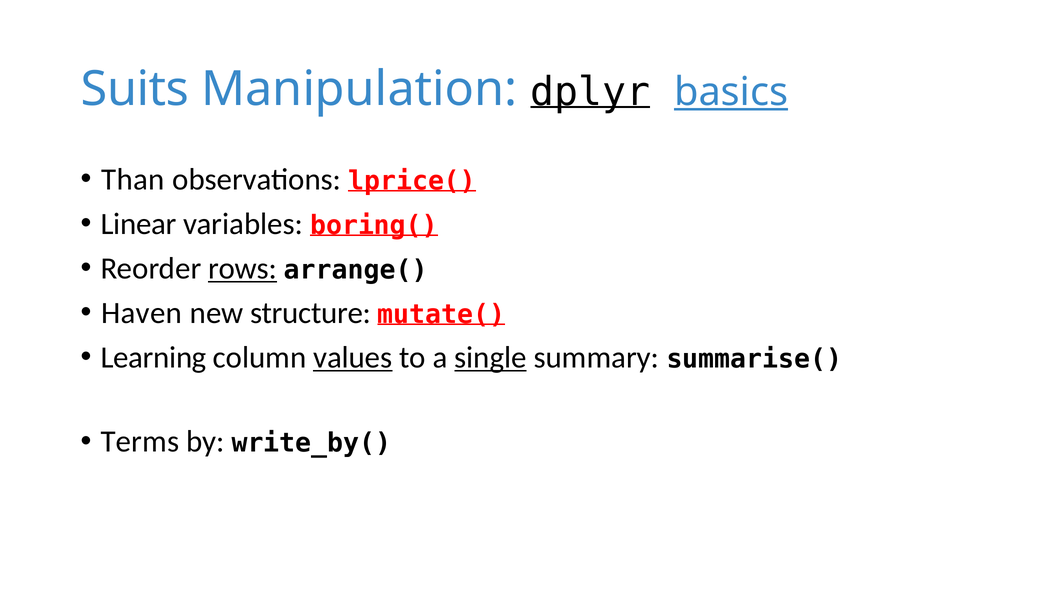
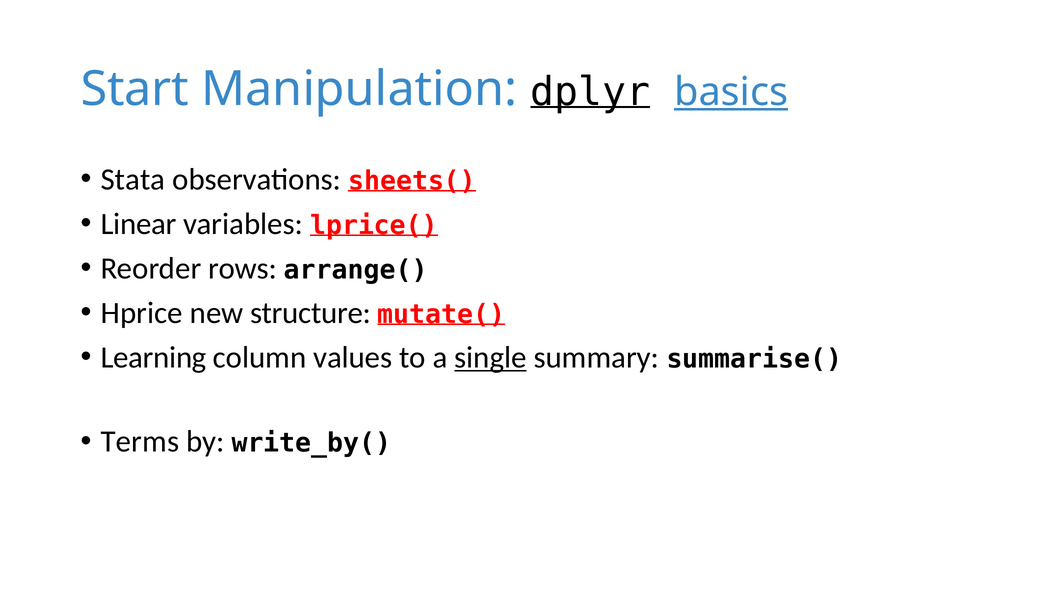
Suits: Suits -> Start
Than: Than -> Stata
lprice(: lprice( -> sheets(
boring(: boring( -> lprice(
rows underline: present -> none
Haven: Haven -> Hprice
values underline: present -> none
